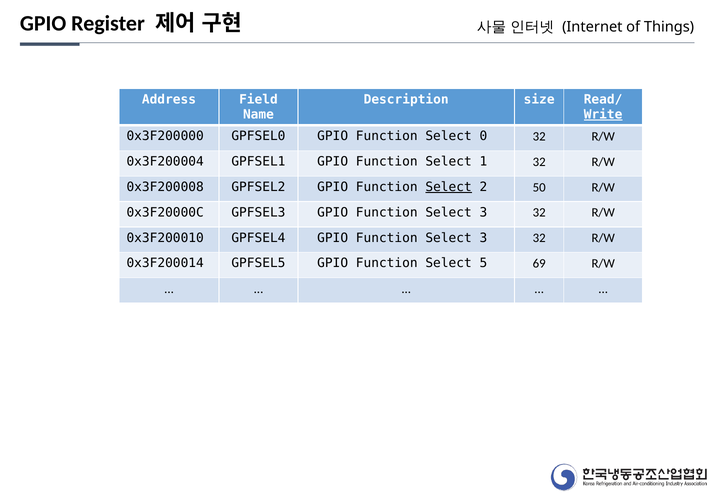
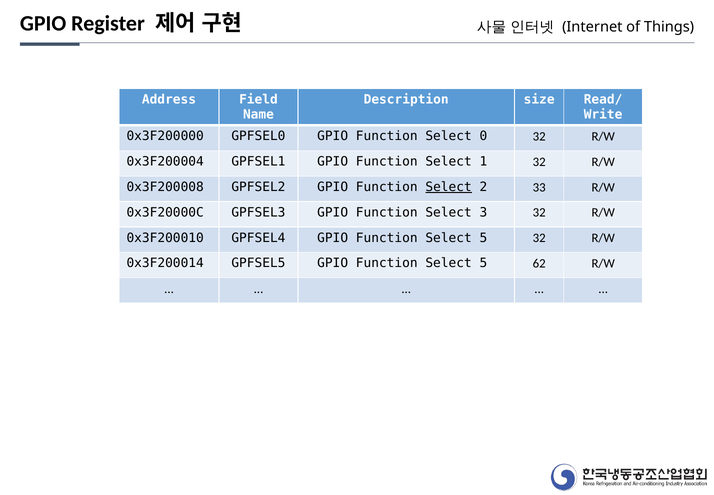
Write underline: present -> none
50: 50 -> 33
3 at (483, 237): 3 -> 5
69: 69 -> 62
